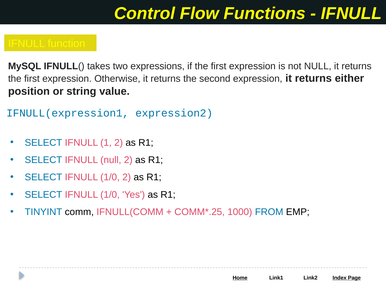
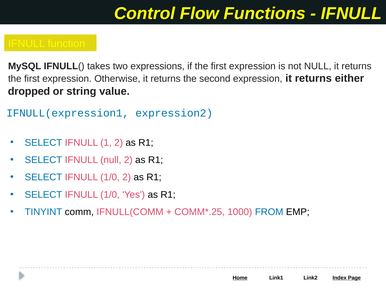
position: position -> dropped
